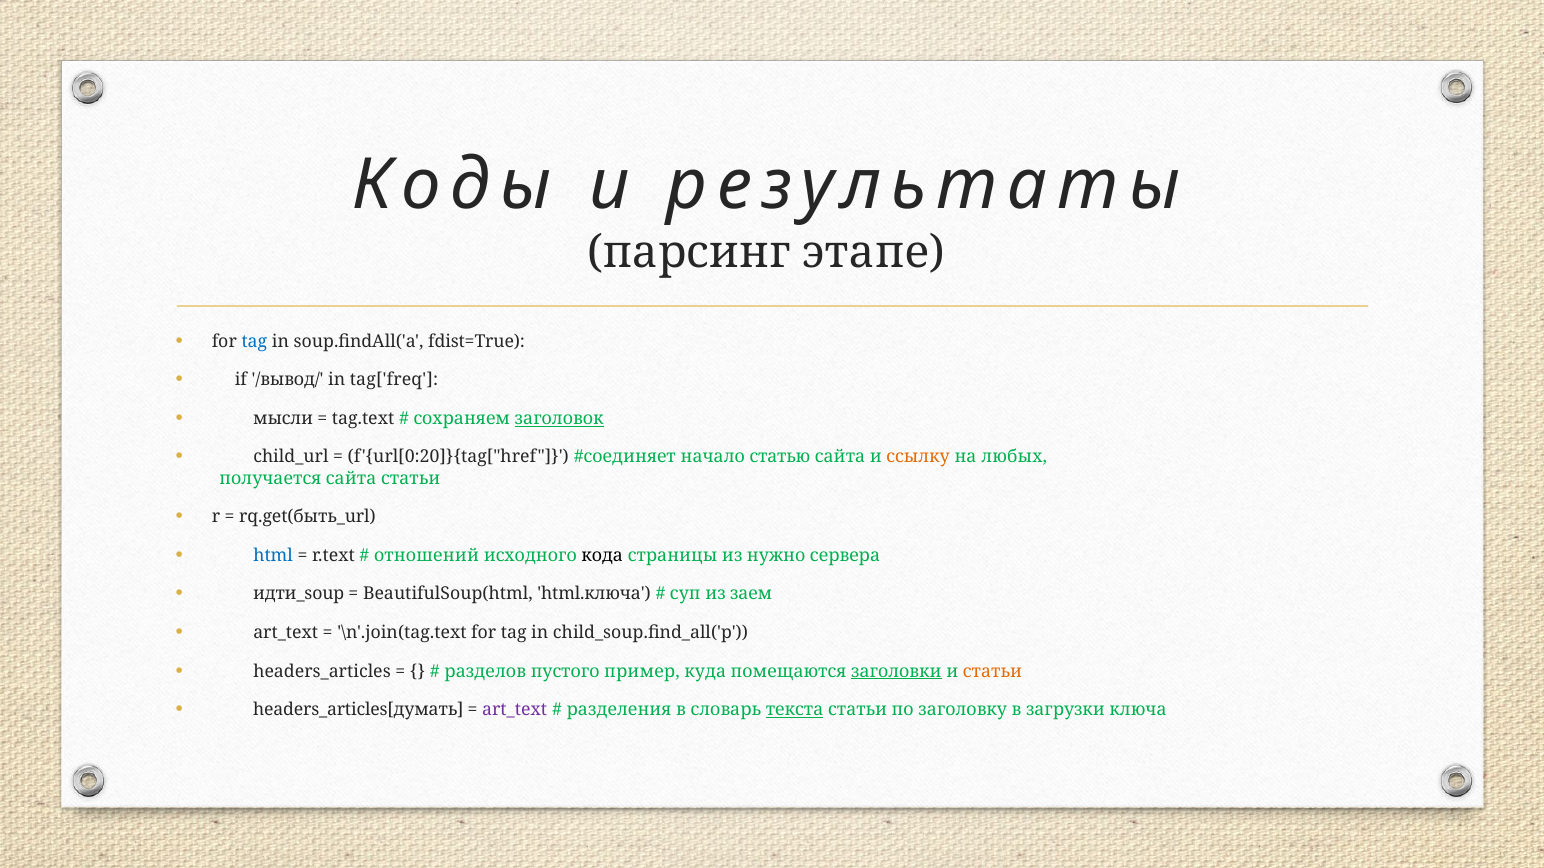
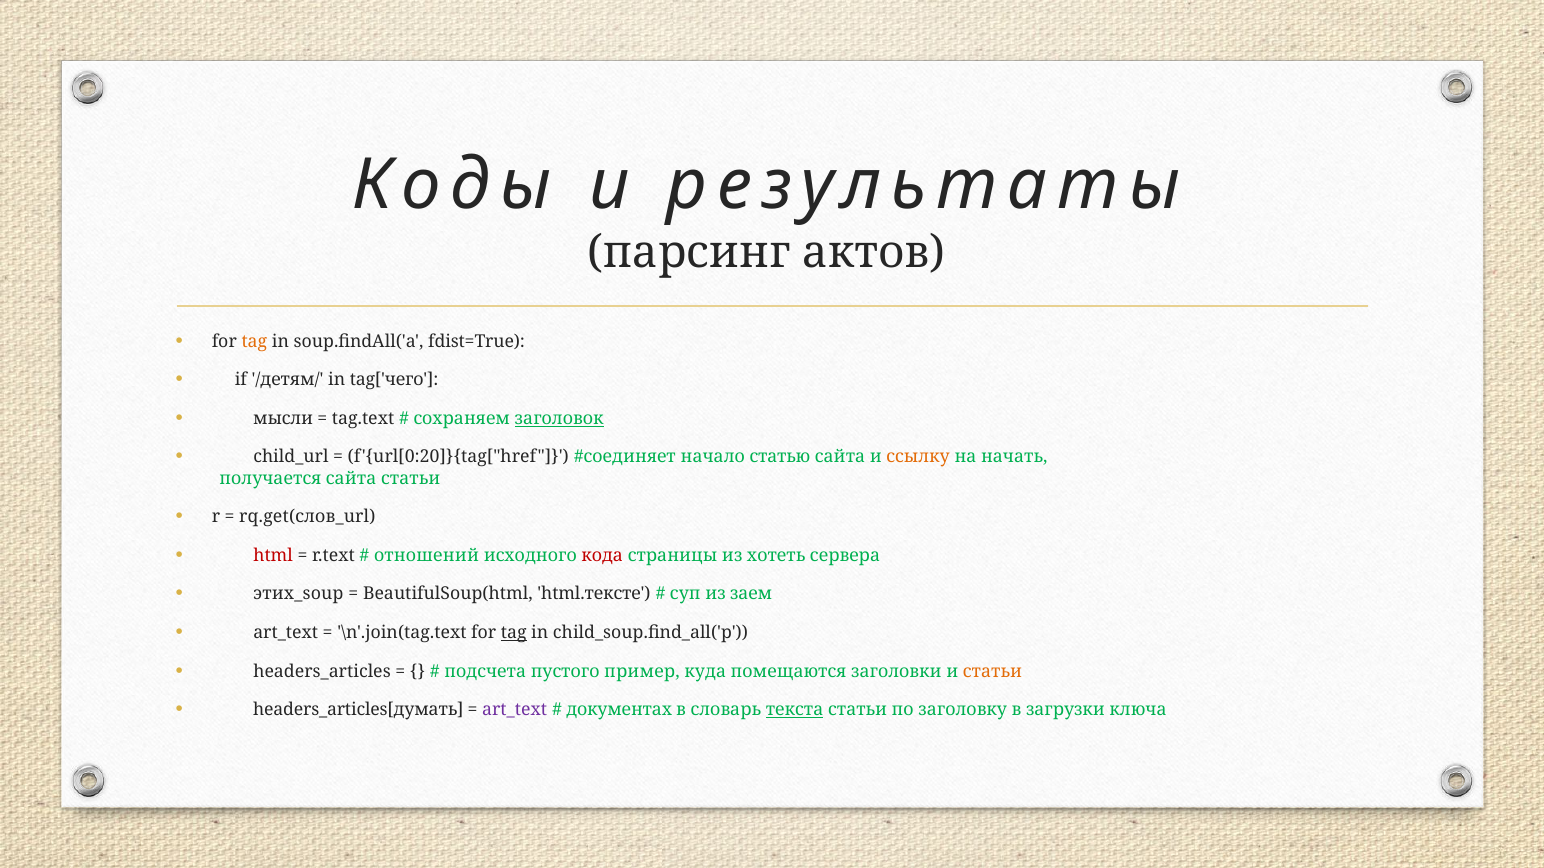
этапе: этапе -> актов
tag at (254, 341) colour: blue -> orange
/вывод/: /вывод/ -> /детям/
tag['freq: tag['freq -> tag['чего
любых: любых -> начать
rq.get(быть_url: rq.get(быть_url -> rq.get(слов_url
html colour: blue -> red
кода colour: black -> red
нужно: нужно -> хотеть
идти_soup: идти_soup -> этих_soup
html.ключа: html.ключа -> html.тексте
tag at (514, 633) underline: none -> present
разделов: разделов -> подсчета
заголовки underline: present -> none
разделения: разделения -> документах
